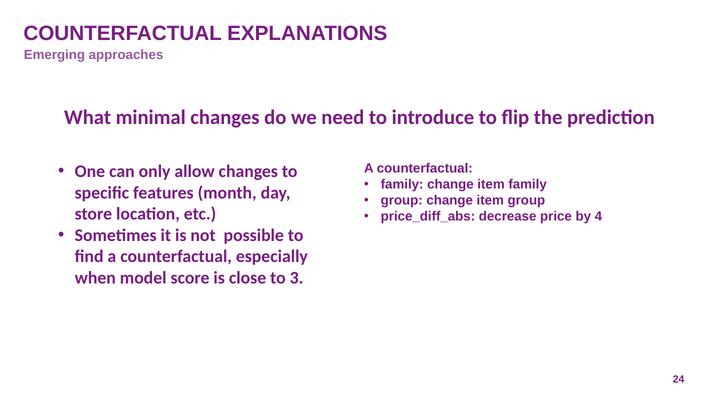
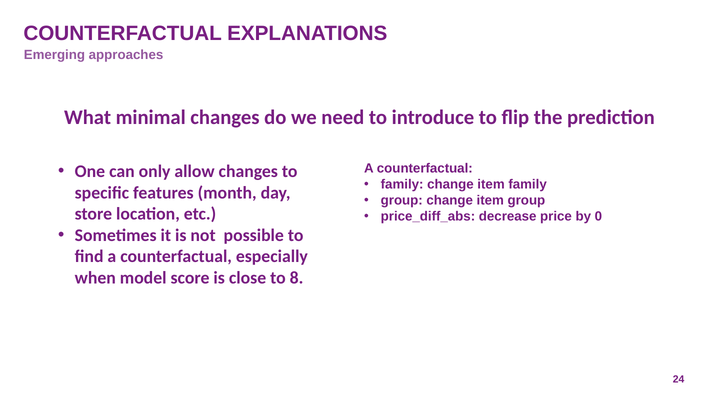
4: 4 -> 0
3: 3 -> 8
